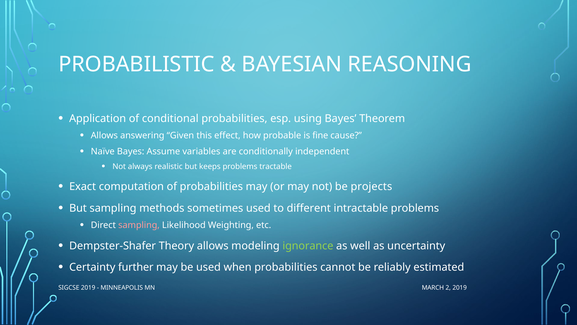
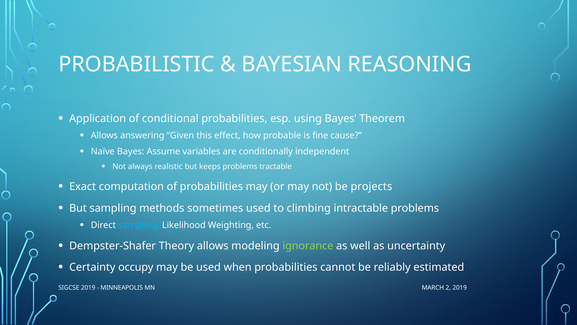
different: different -> climbing
sampling at (139, 225) colour: pink -> light blue
further: further -> occupy
